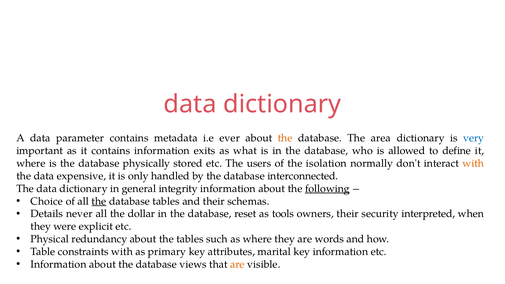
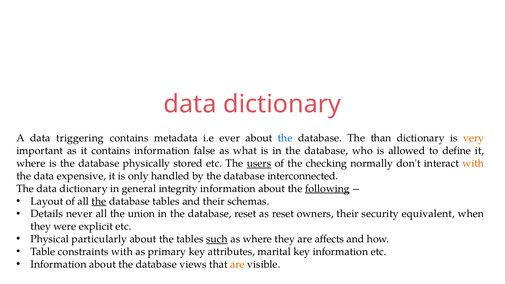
parameter: parameter -> triggering
the at (285, 138) colour: orange -> blue
area: area -> than
very colour: blue -> orange
exits: exits -> false
users underline: none -> present
isolation: isolation -> checking
Choice: Choice -> Layout
dollar: dollar -> union
as tools: tools -> reset
interpreted: interpreted -> equivalent
redundancy: redundancy -> particularly
such underline: none -> present
words: words -> affects
